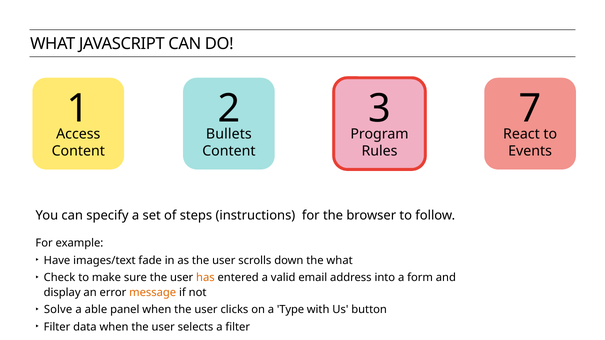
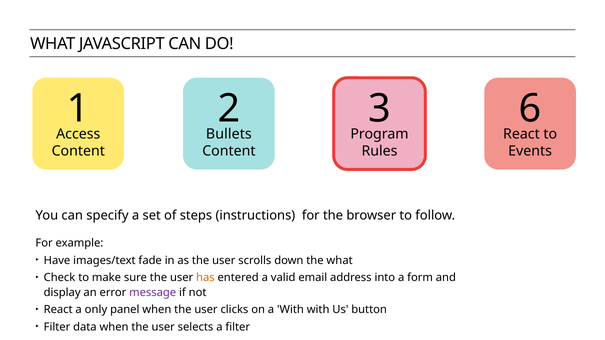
7: 7 -> 6
message colour: orange -> purple
Solve at (58, 309): Solve -> React
able: able -> only
a Type: Type -> With
